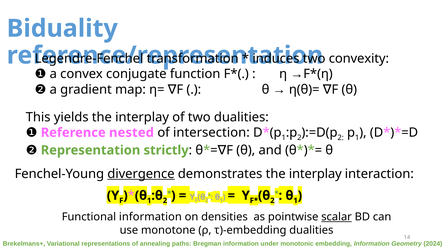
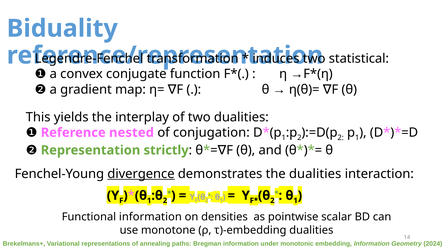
convexity: convexity -> statistical
intersection: intersection -> conjugation
demonstrates the interplay: interplay -> dualities
scalar underline: present -> none
